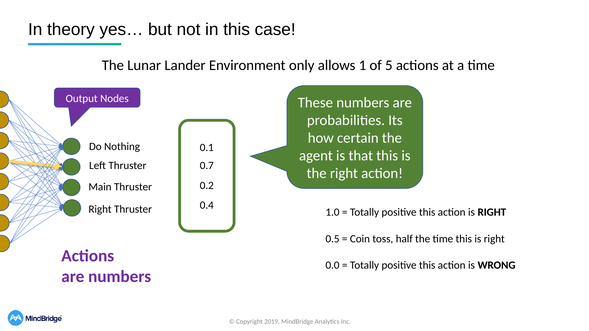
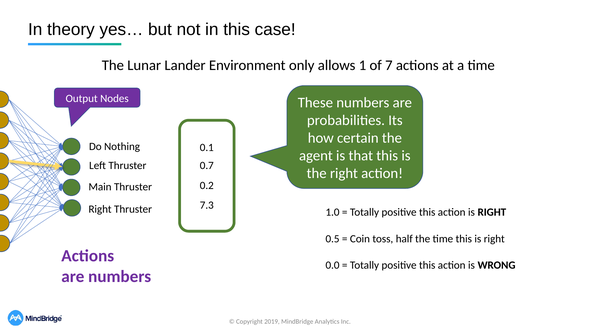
5: 5 -> 7
0.4: 0.4 -> 7.3
